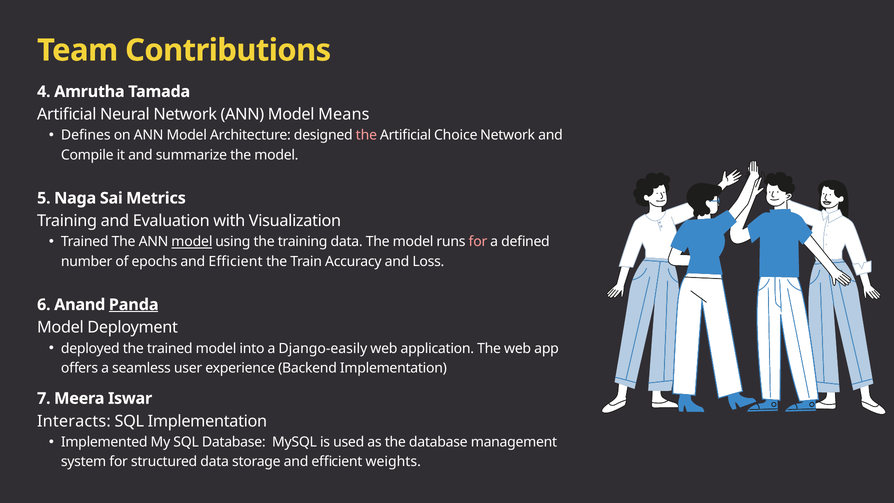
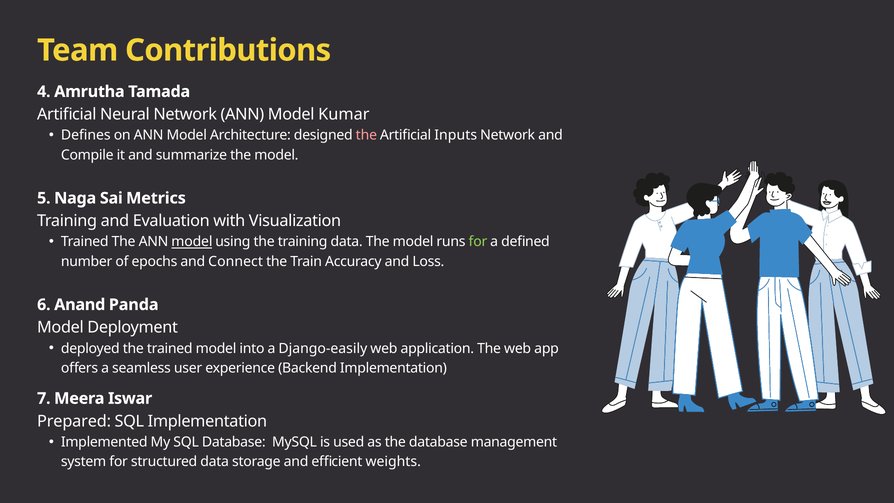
Means: Means -> Kumar
Choice: Choice -> Inputs
for at (478, 242) colour: pink -> light green
epochs and Efficient: Efficient -> Connect
Panda underline: present -> none
Interacts: Interacts -> Prepared
